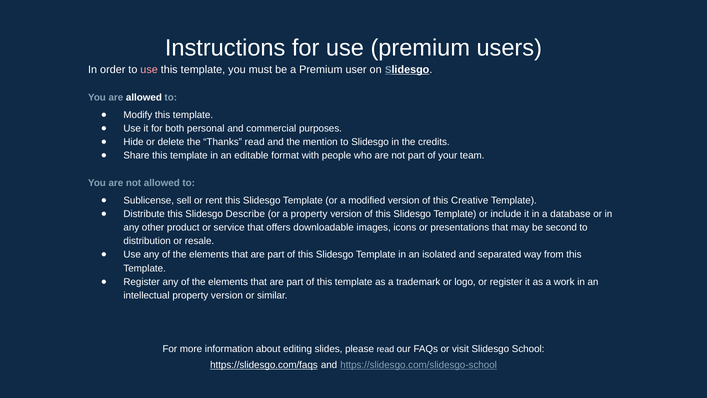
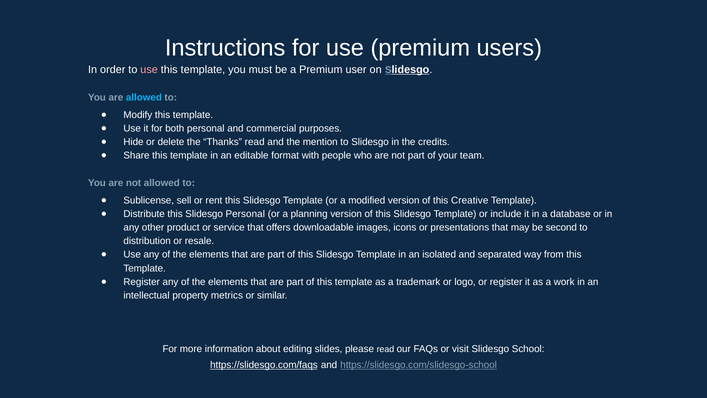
allowed at (144, 97) colour: white -> light blue
Slidesgo Describe: Describe -> Personal
a property: property -> planning
intellectual property version: version -> metrics
